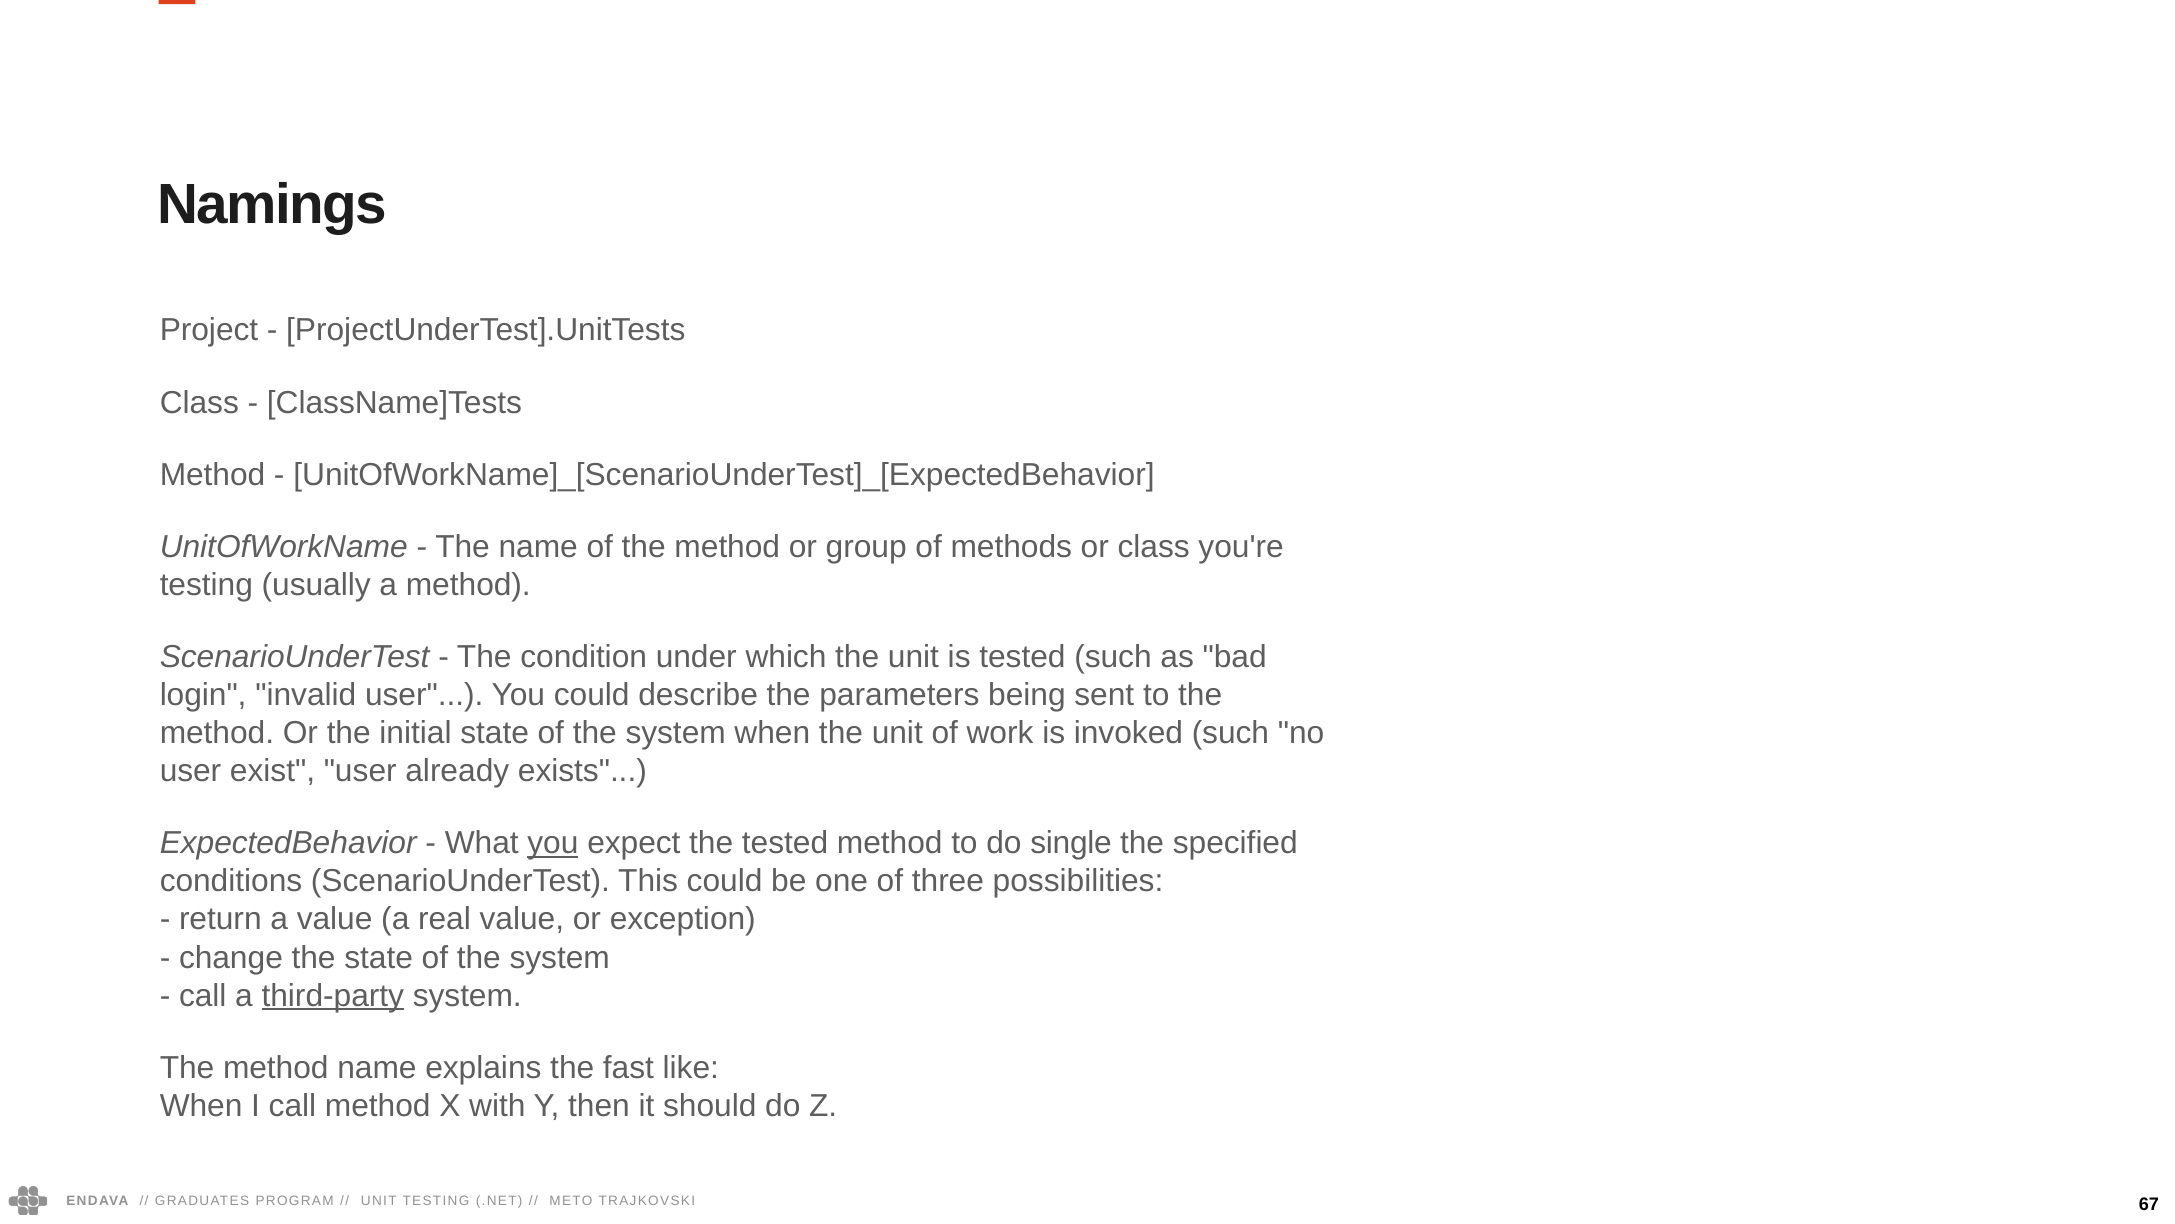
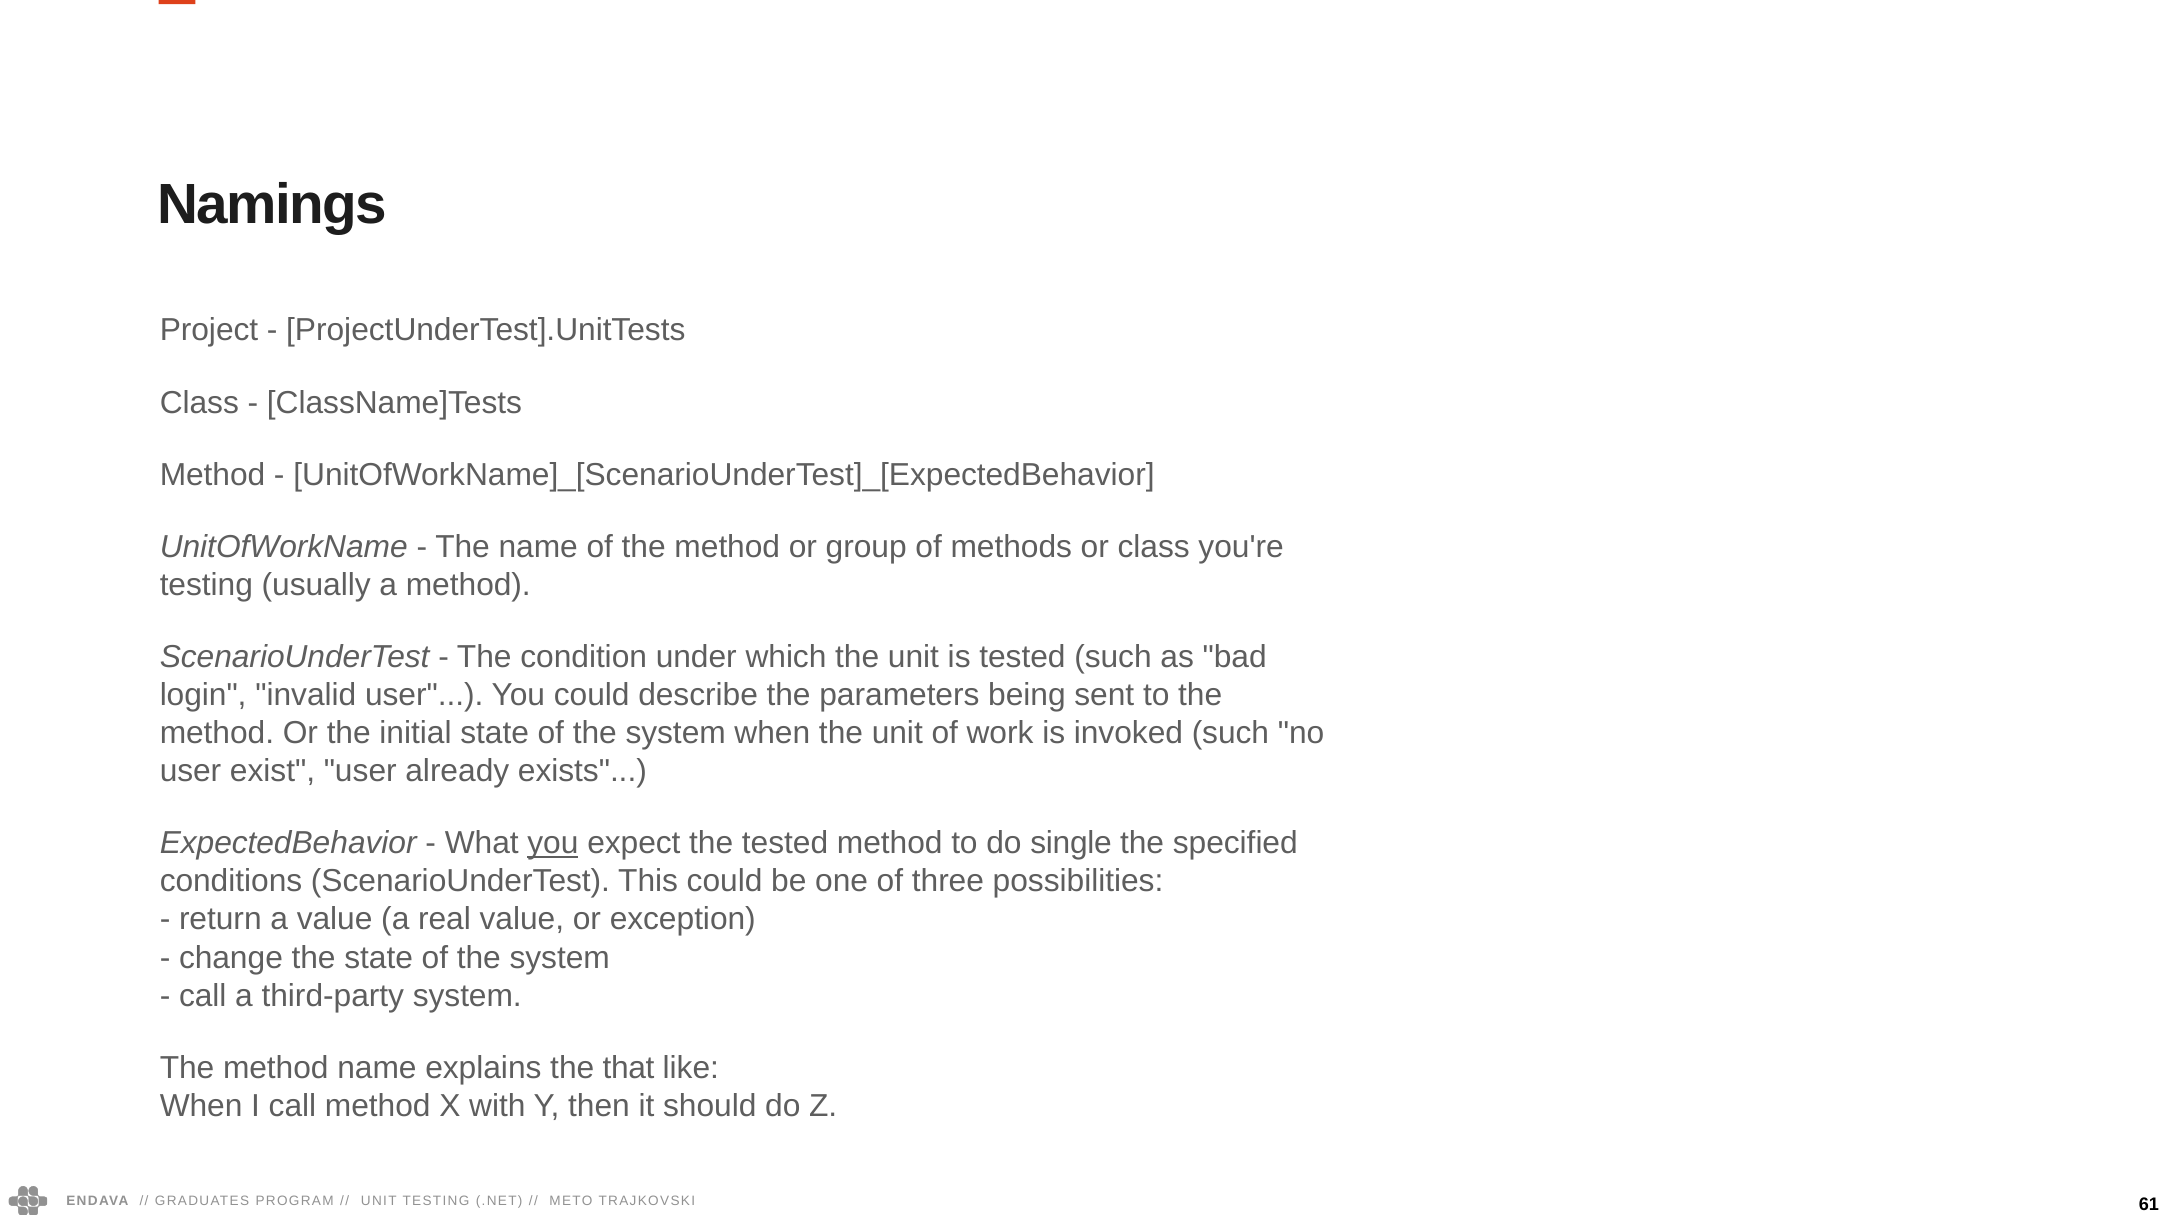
third-party underline: present -> none
fast: fast -> that
67: 67 -> 61
